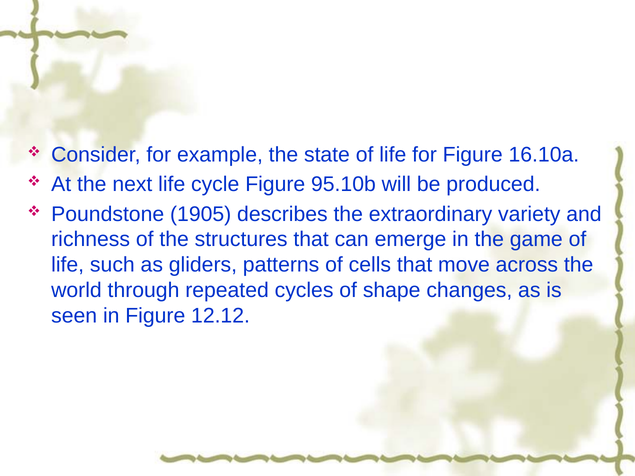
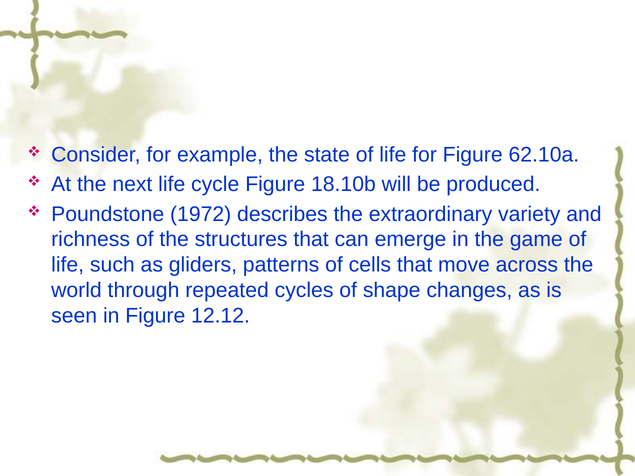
16.10a: 16.10a -> 62.10a
95.10b: 95.10b -> 18.10b
1905: 1905 -> 1972
